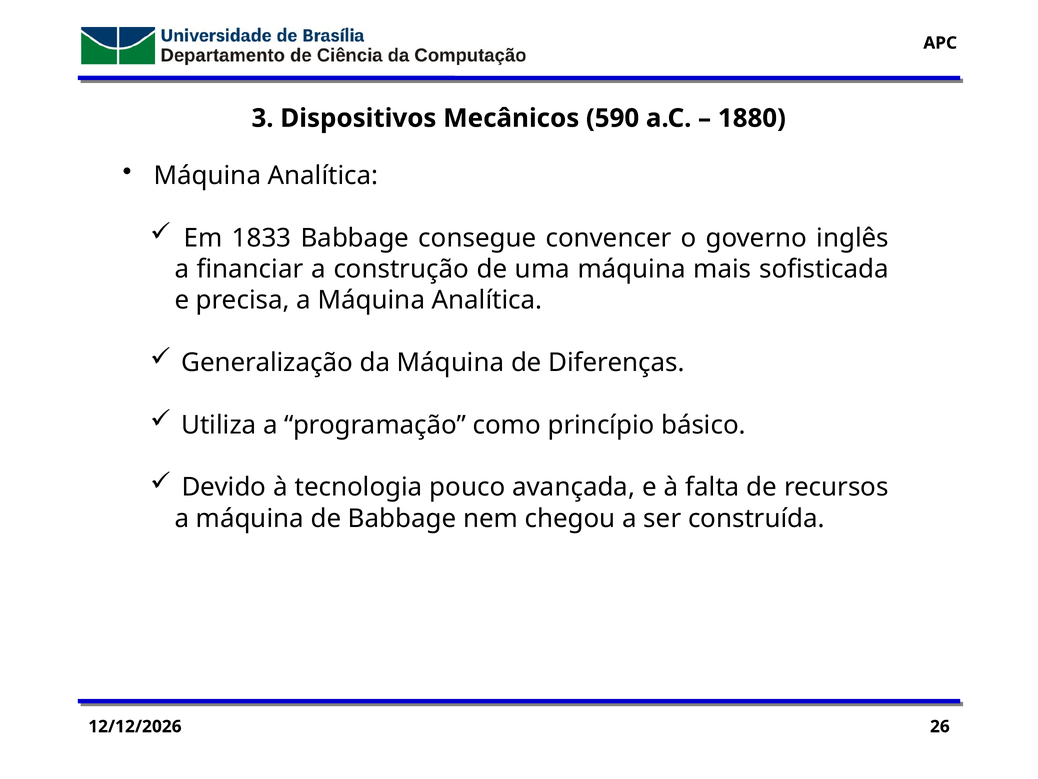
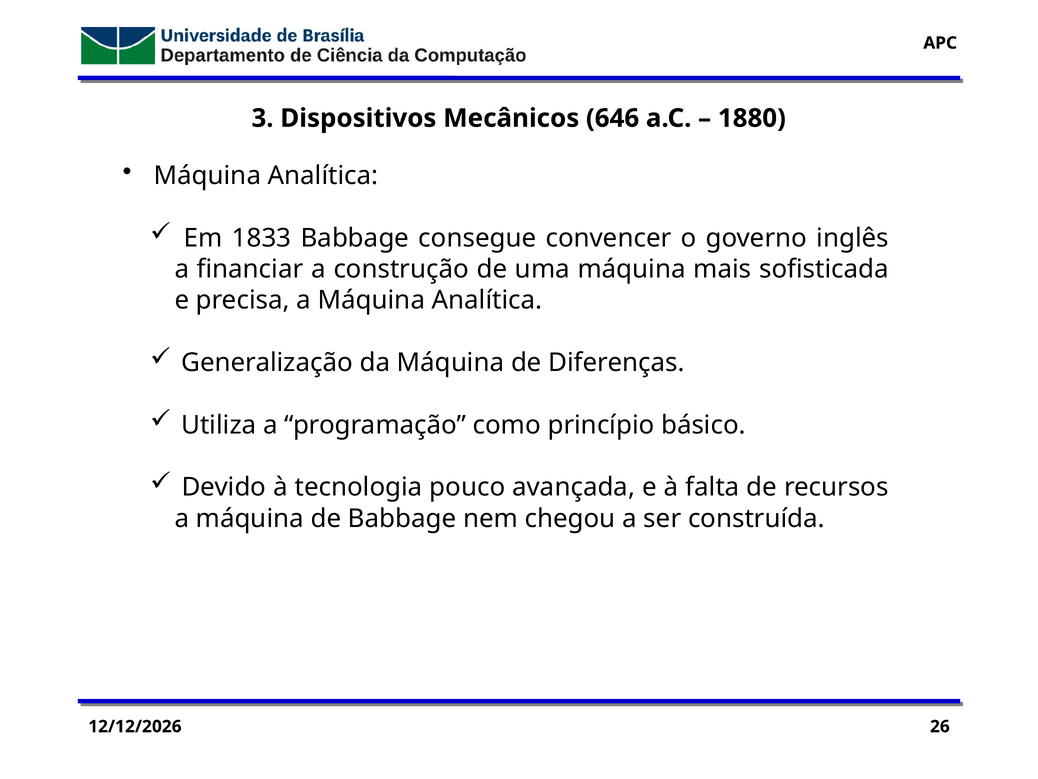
590: 590 -> 646
